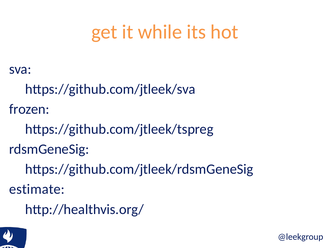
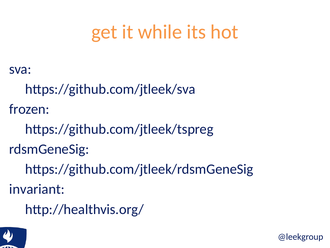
estimate: estimate -> invariant
